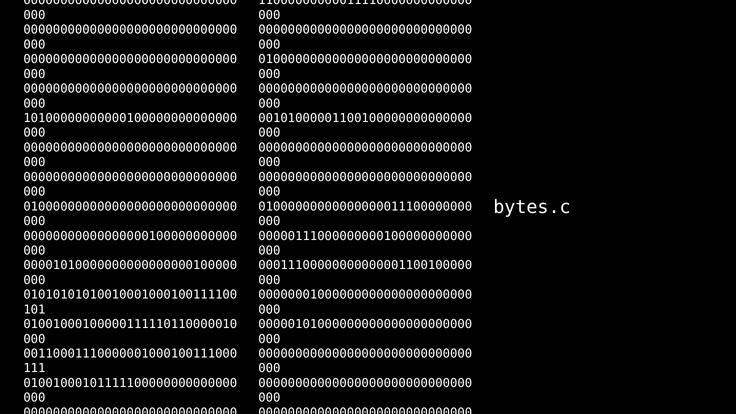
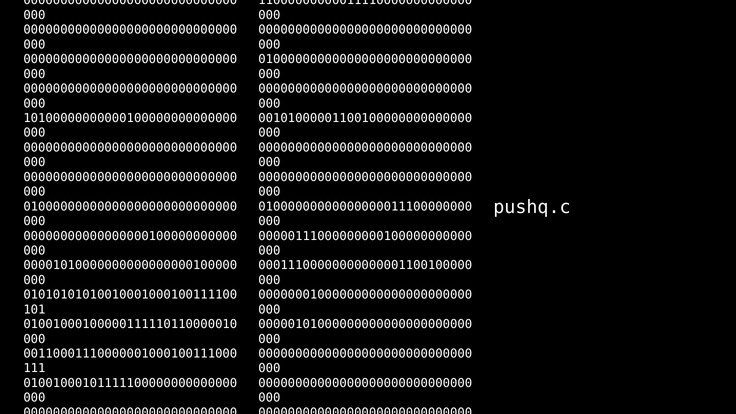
bytes.c: bytes.c -> pushq.c
